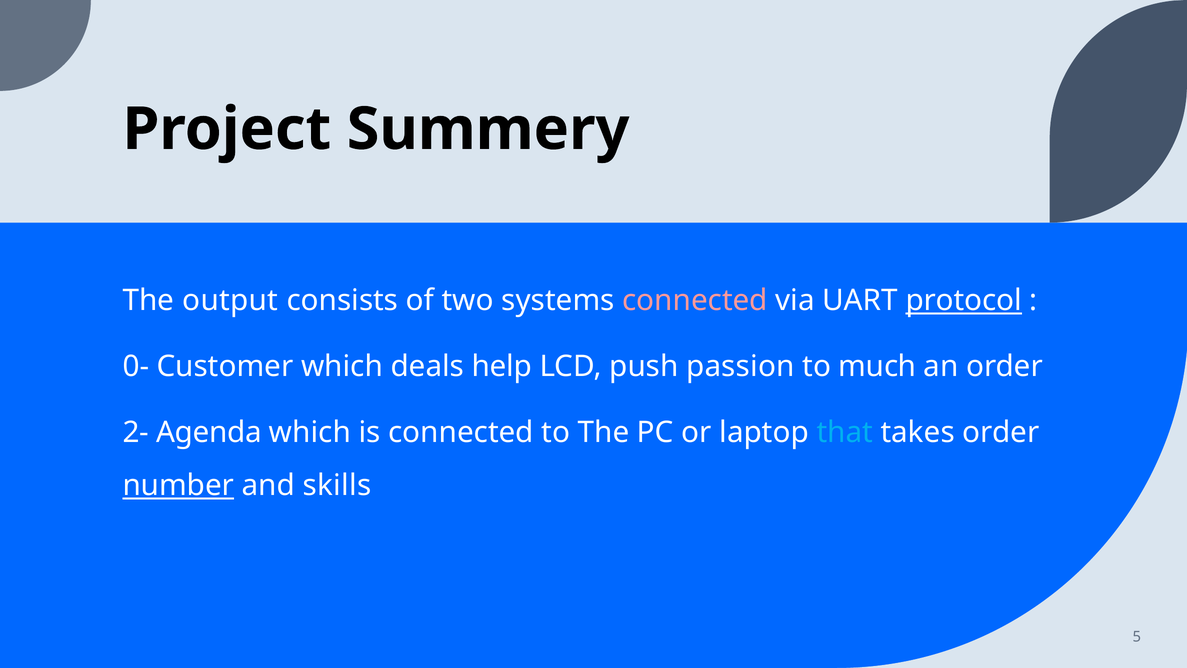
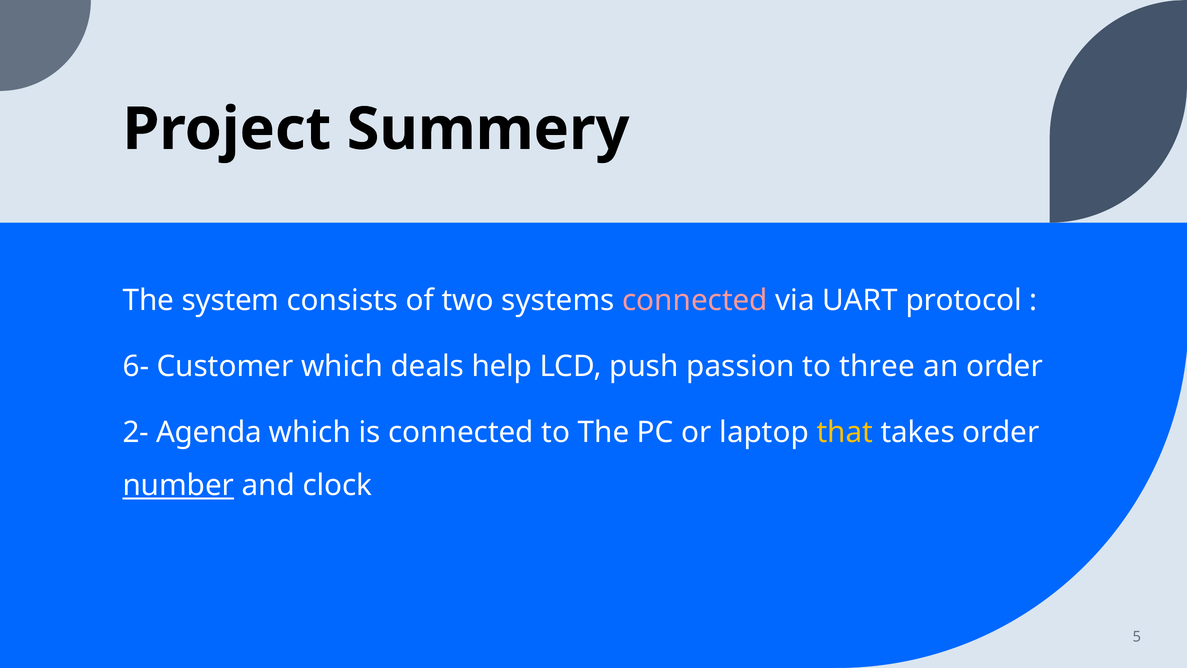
output: output -> system
protocol underline: present -> none
0-: 0- -> 6-
much: much -> three
that colour: light blue -> yellow
skills: skills -> clock
